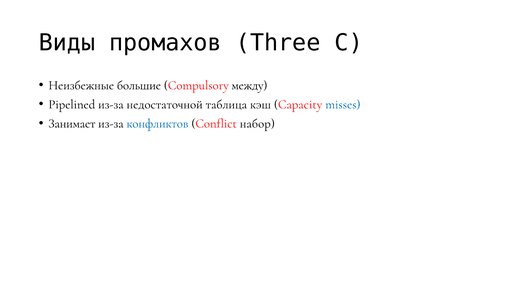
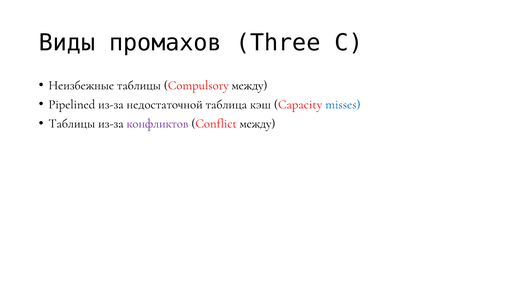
Неизбежные большие: большие -> таблицы
Занимает at (72, 123): Занимает -> Таблицы
конфликтов colour: blue -> purple
Conflict набор: набор -> между
